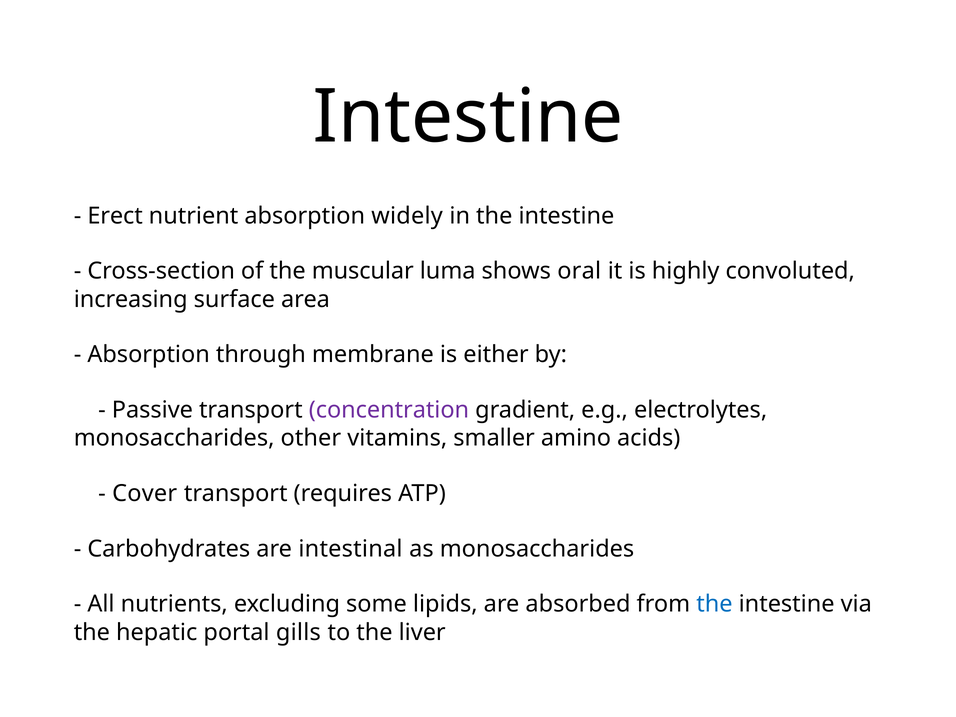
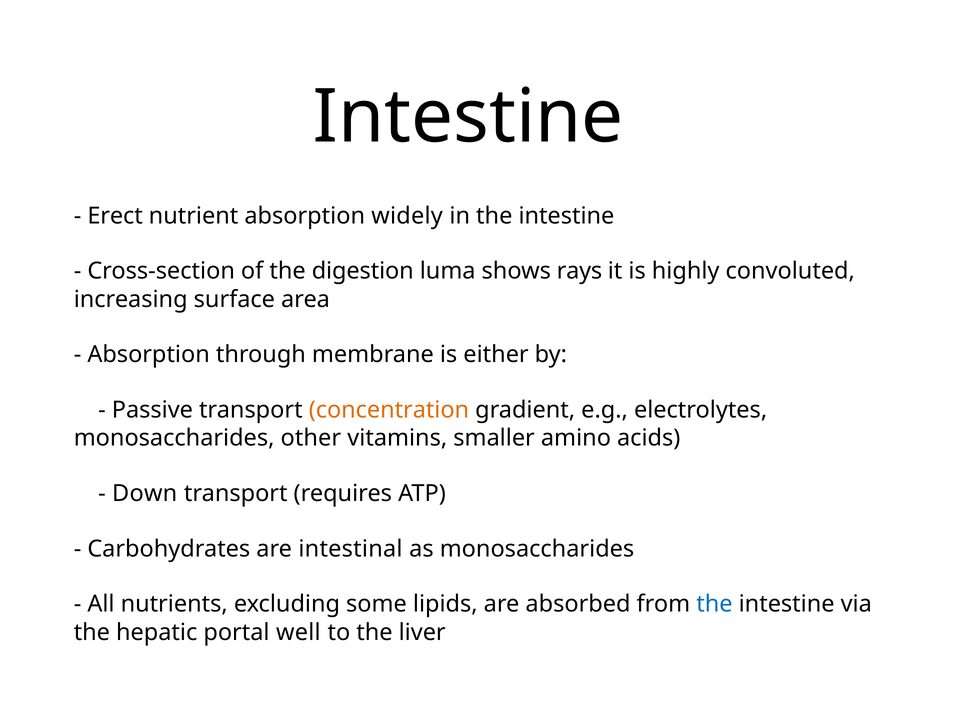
muscular: muscular -> digestion
oral: oral -> rays
concentration colour: purple -> orange
Cover: Cover -> Down
gills: gills -> well
